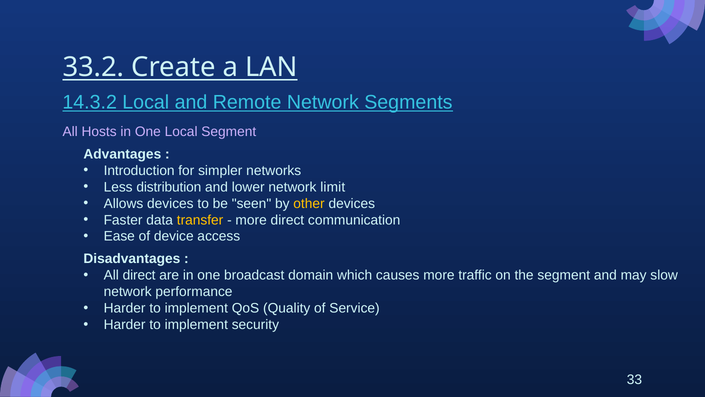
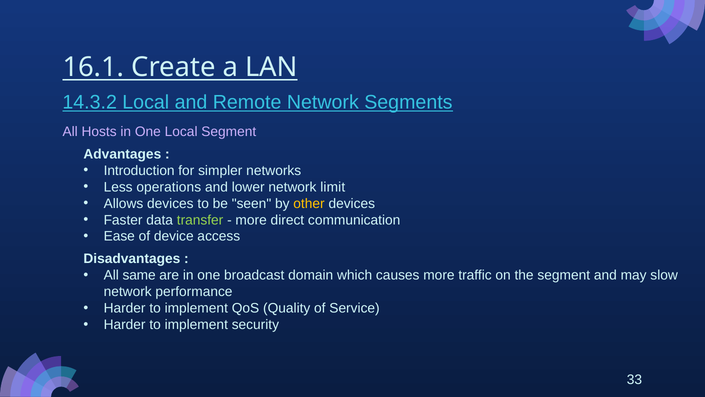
33.2: 33.2 -> 16.1
distribution: distribution -> operations
transfer colour: yellow -> light green
All direct: direct -> same
